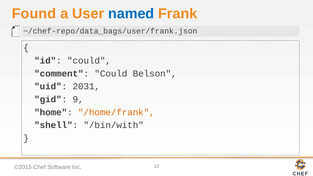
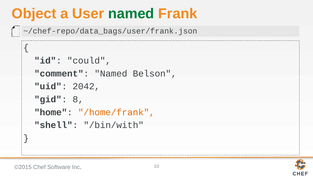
Found: Found -> Object
named at (131, 14) colour: blue -> green
comment Could: Could -> Named
2031: 2031 -> 2042
9: 9 -> 8
